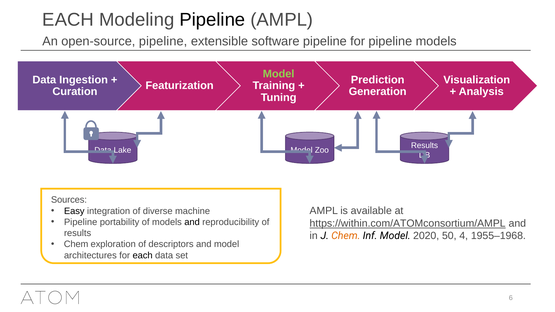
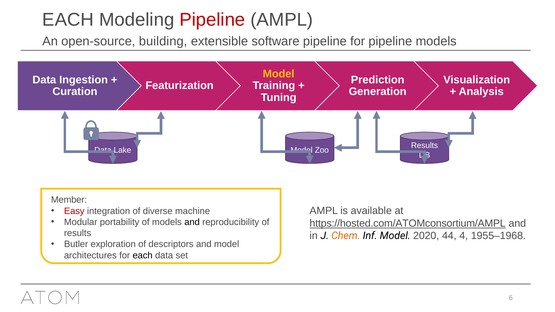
Pipeline at (212, 20) colour: black -> red
open-source pipeline: pipeline -> building
Model at (279, 74) colour: light green -> yellow
Sources: Sources -> Member
Easy colour: black -> red
Pipeline at (81, 222): Pipeline -> Modular
https://within.com/ATOMconsortium/AMPL: https://within.com/ATOMconsortium/AMPL -> https://hosted.com/ATOMconsortium/AMPL
50: 50 -> 44
Chem at (76, 244): Chem -> Butler
